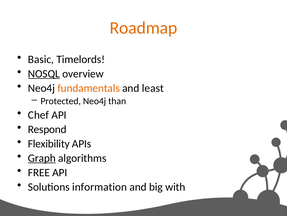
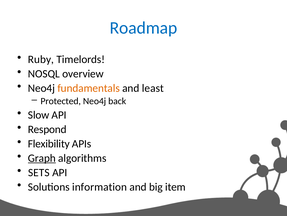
Roadmap colour: orange -> blue
Basic: Basic -> Ruby
NOSQL underline: present -> none
than: than -> back
Chef: Chef -> Slow
FREE: FREE -> SETS
with: with -> item
